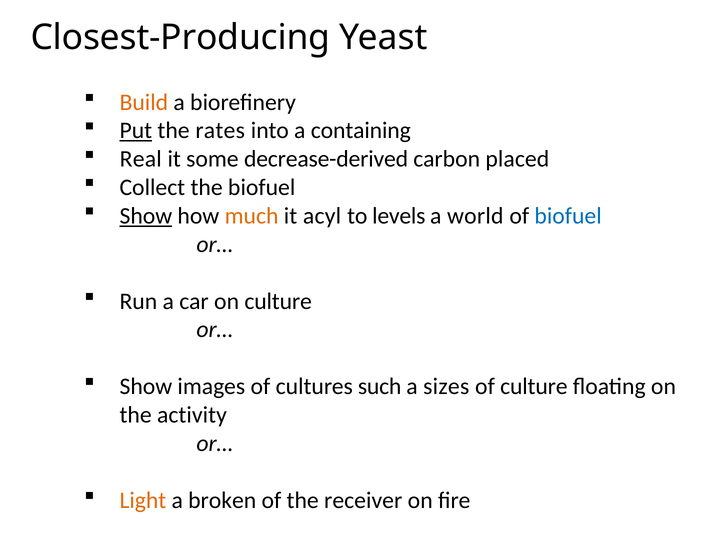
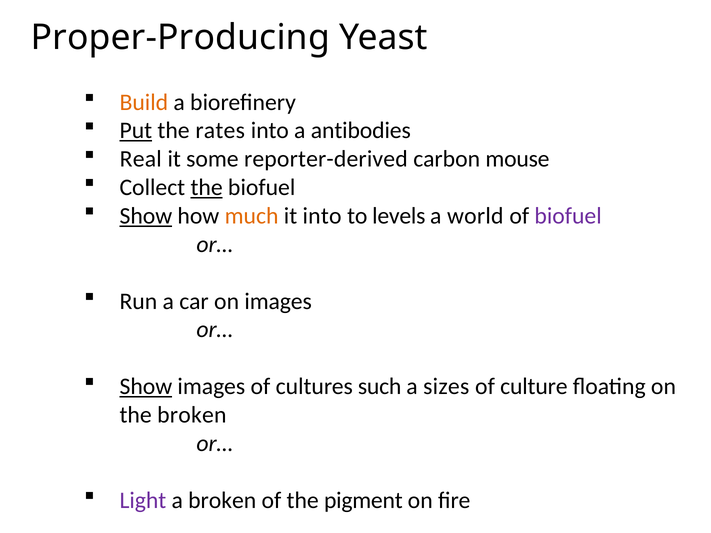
Closest-Producing: Closest-Producing -> Proper-Producing
containing: containing -> antibodies
decrease-derived: decrease-derived -> reporter-derived
placed: placed -> mouse
the at (207, 188) underline: none -> present
it acyl: acyl -> into
biofuel at (568, 216) colour: blue -> purple
on culture: culture -> images
Show at (146, 387) underline: none -> present
the activity: activity -> broken
Light colour: orange -> purple
receiver: receiver -> pigment
